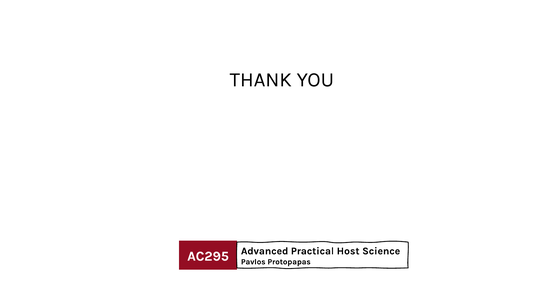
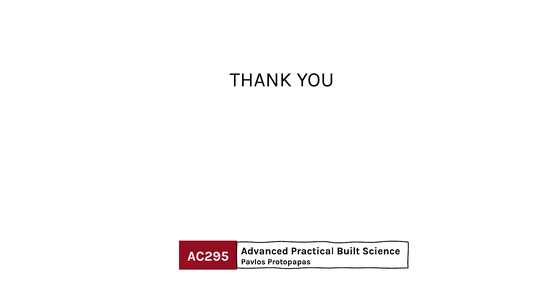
Host: Host -> Built
